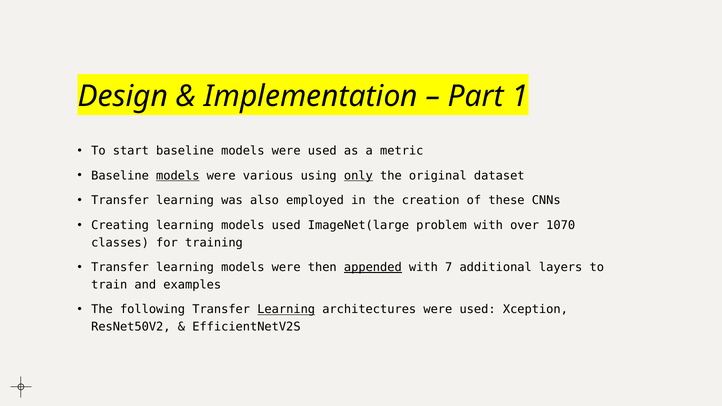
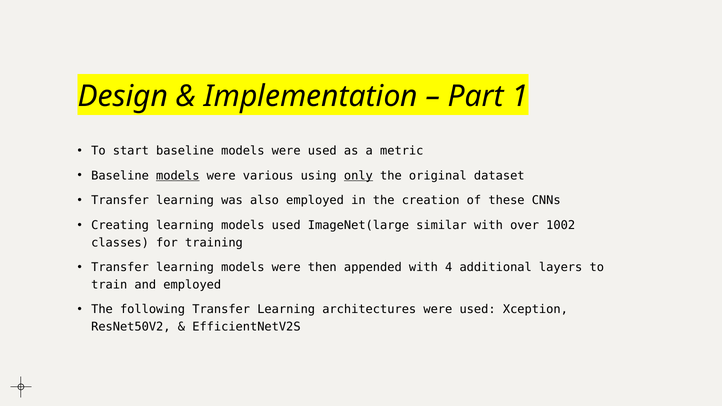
problem: problem -> similar
1070: 1070 -> 1002
appended underline: present -> none
7: 7 -> 4
and examples: examples -> employed
Learning at (286, 310) underline: present -> none
